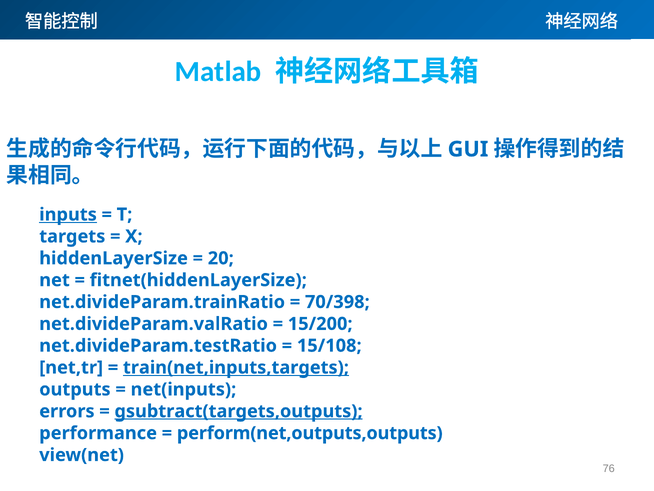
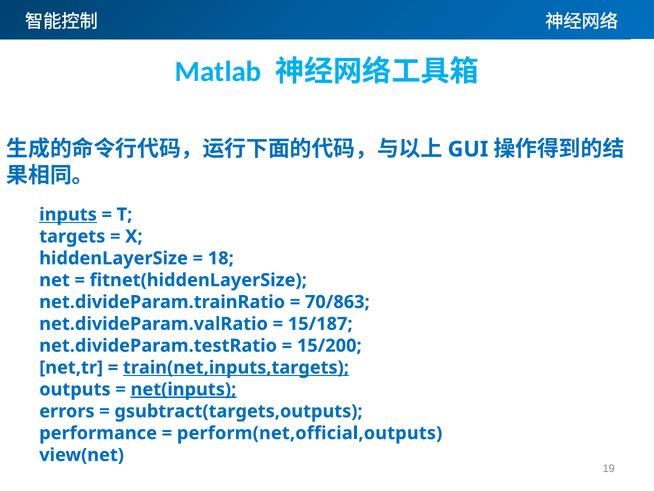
20: 20 -> 18
70/398: 70/398 -> 70/863
15/200: 15/200 -> 15/187
15/108: 15/108 -> 15/200
net(inputs underline: none -> present
gsubtract(targets,outputs underline: present -> none
perform(net,outputs,outputs: perform(net,outputs,outputs -> perform(net,official,outputs
76: 76 -> 19
